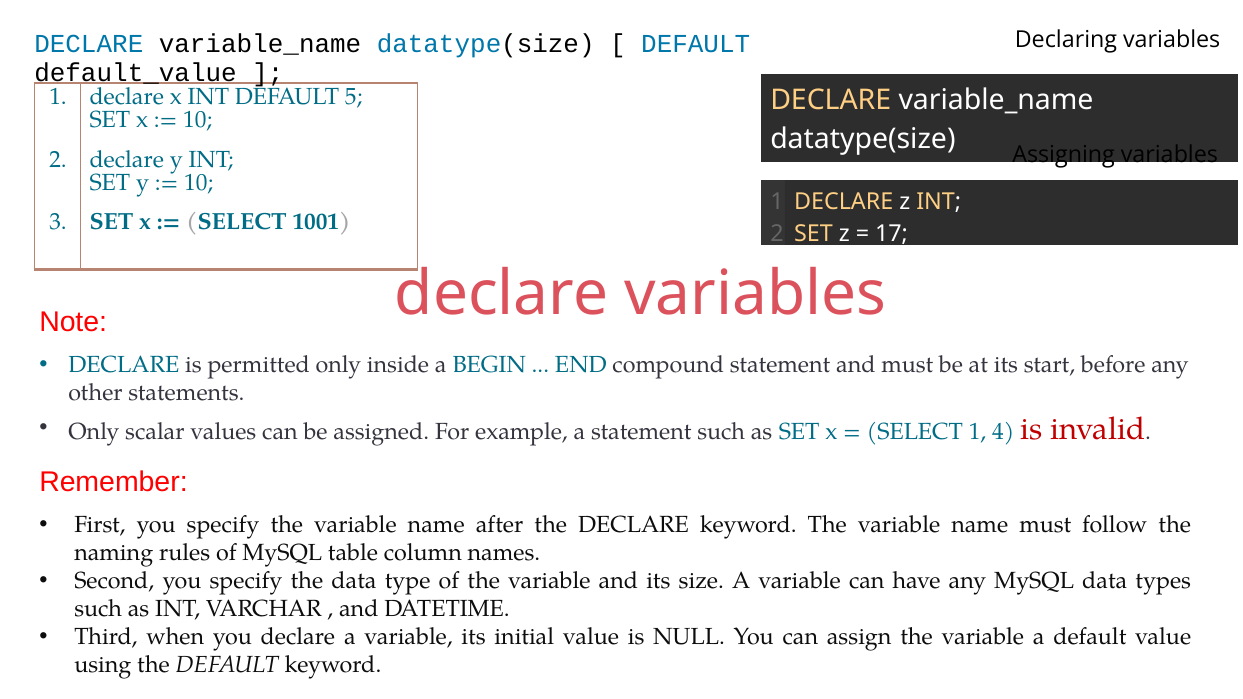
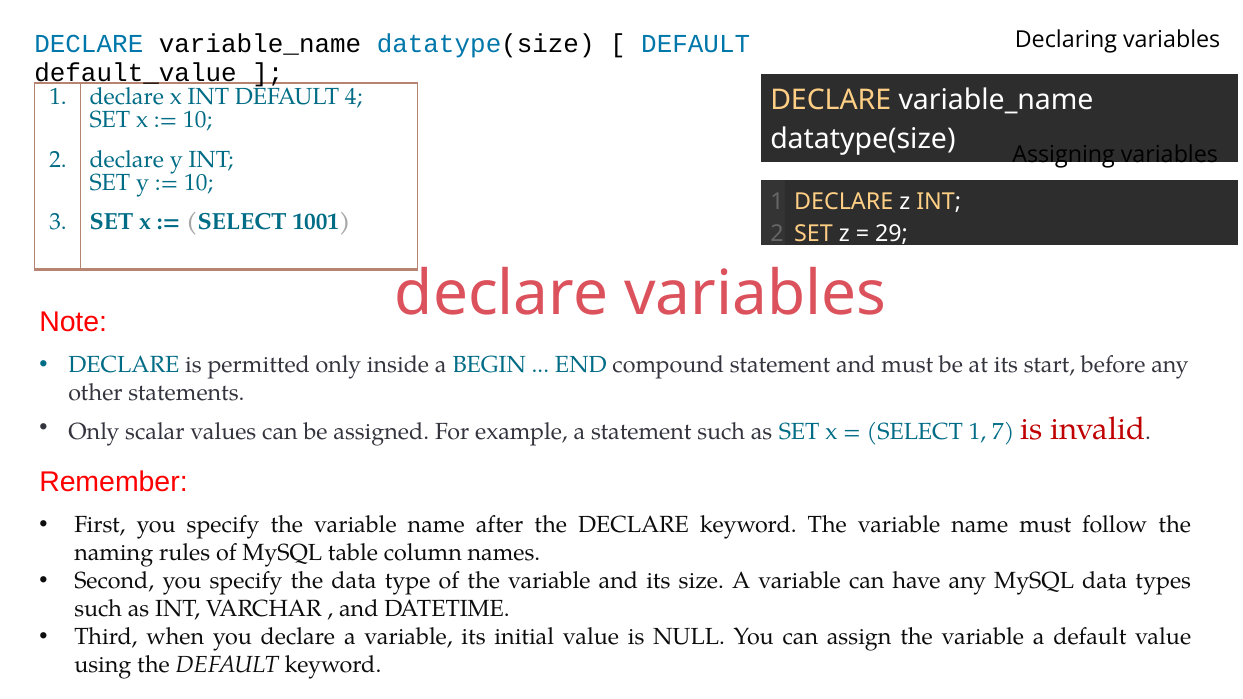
5: 5 -> 4
17: 17 -> 29
4: 4 -> 7
